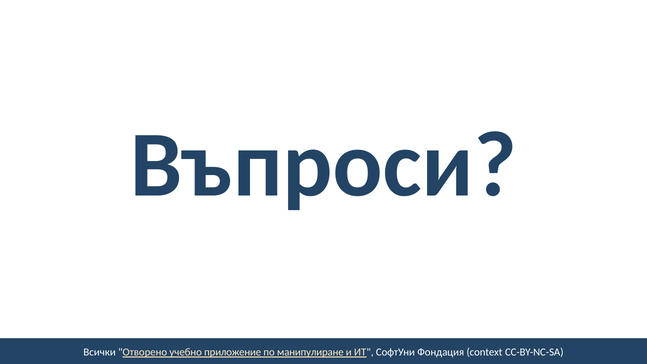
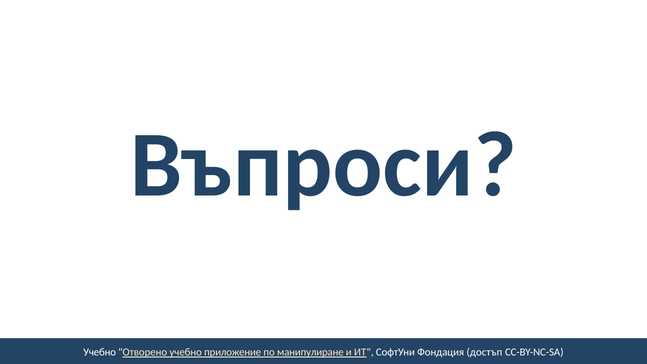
Всички at (100, 352): Всички -> Учебно
context: context -> достъп
